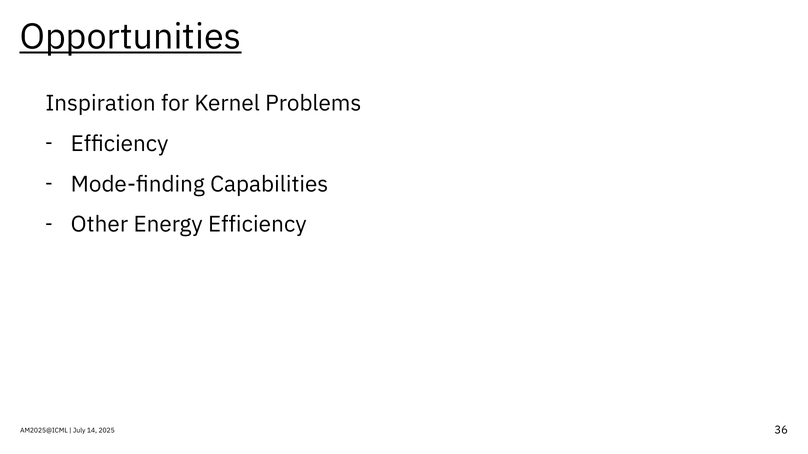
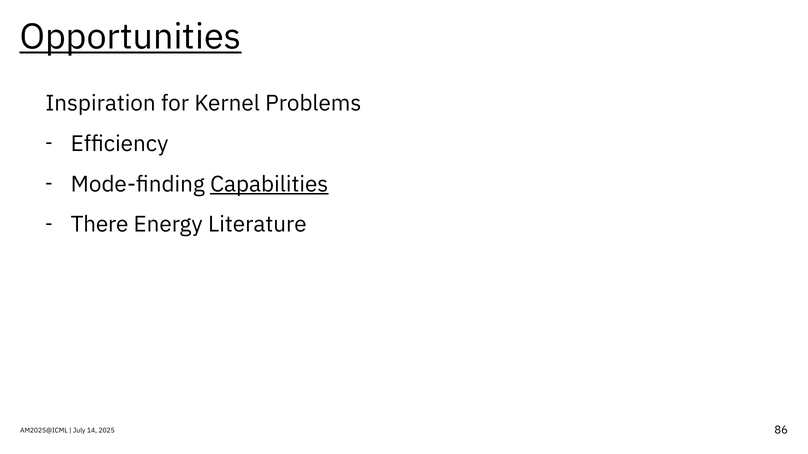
Capabilities underline: none -> present
Other: Other -> There
Energy Efficiency: Efficiency -> Literature
36: 36 -> 86
